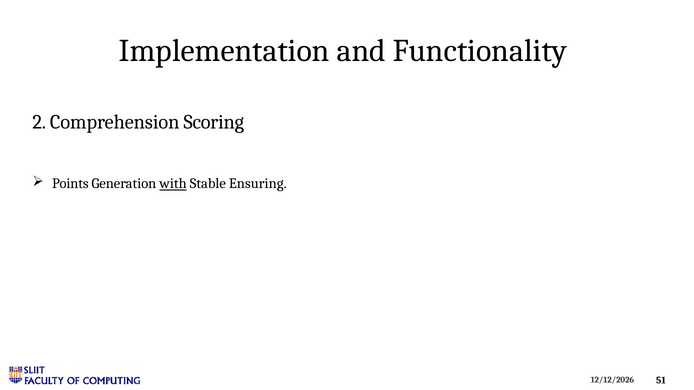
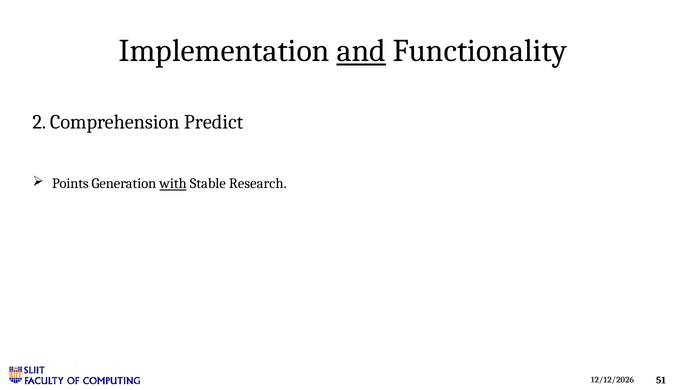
and underline: none -> present
Scoring: Scoring -> Predict
Ensuring: Ensuring -> Research
